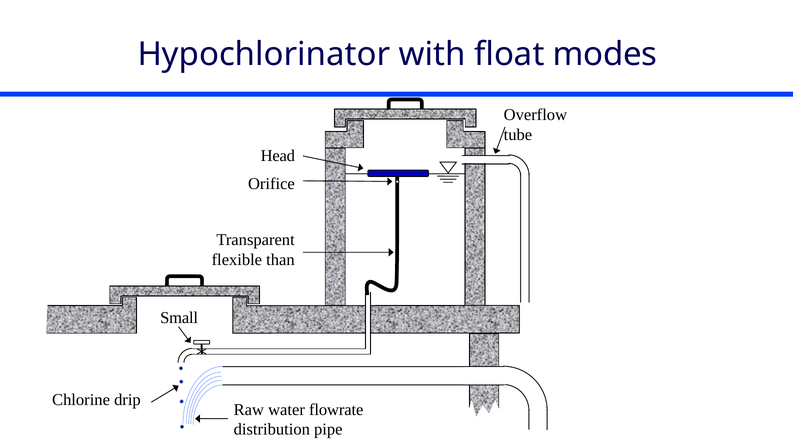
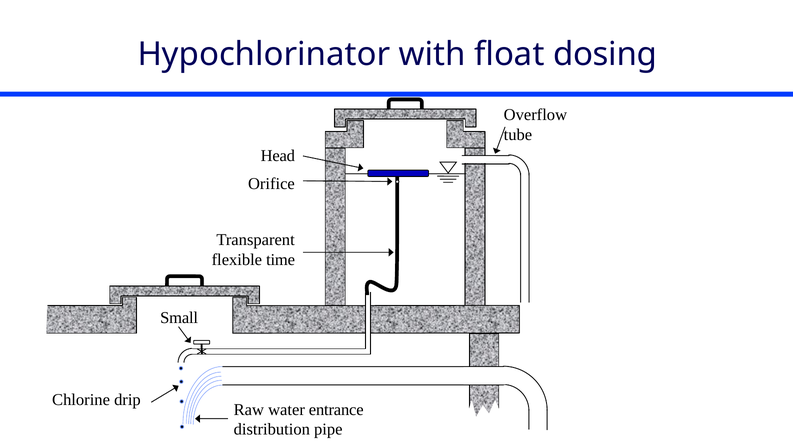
modes: modes -> dosing
than: than -> time
flowrate: flowrate -> entrance
